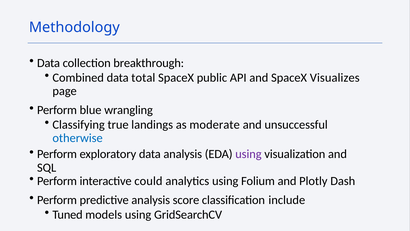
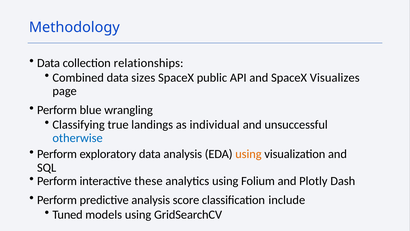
breakthrough: breakthrough -> relationships
total: total -> sizes
moderate: moderate -> individual
using at (248, 154) colour: purple -> orange
could: could -> these
